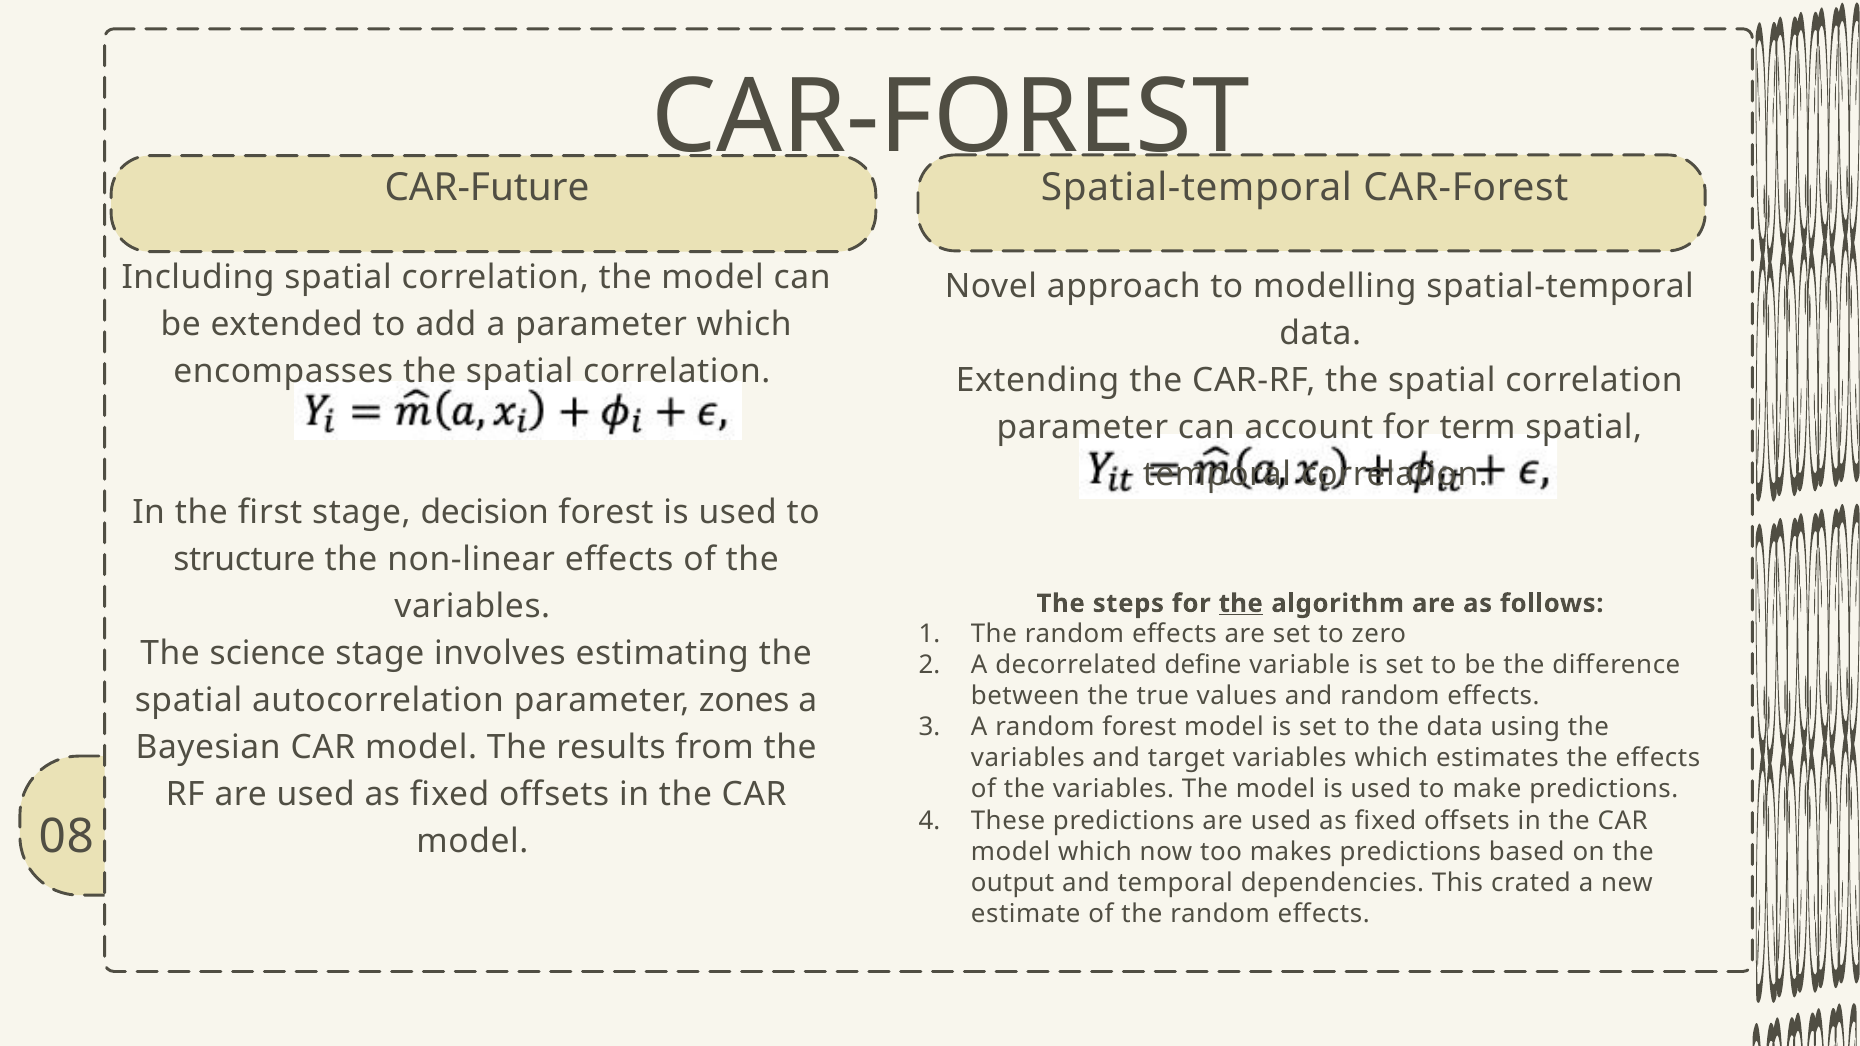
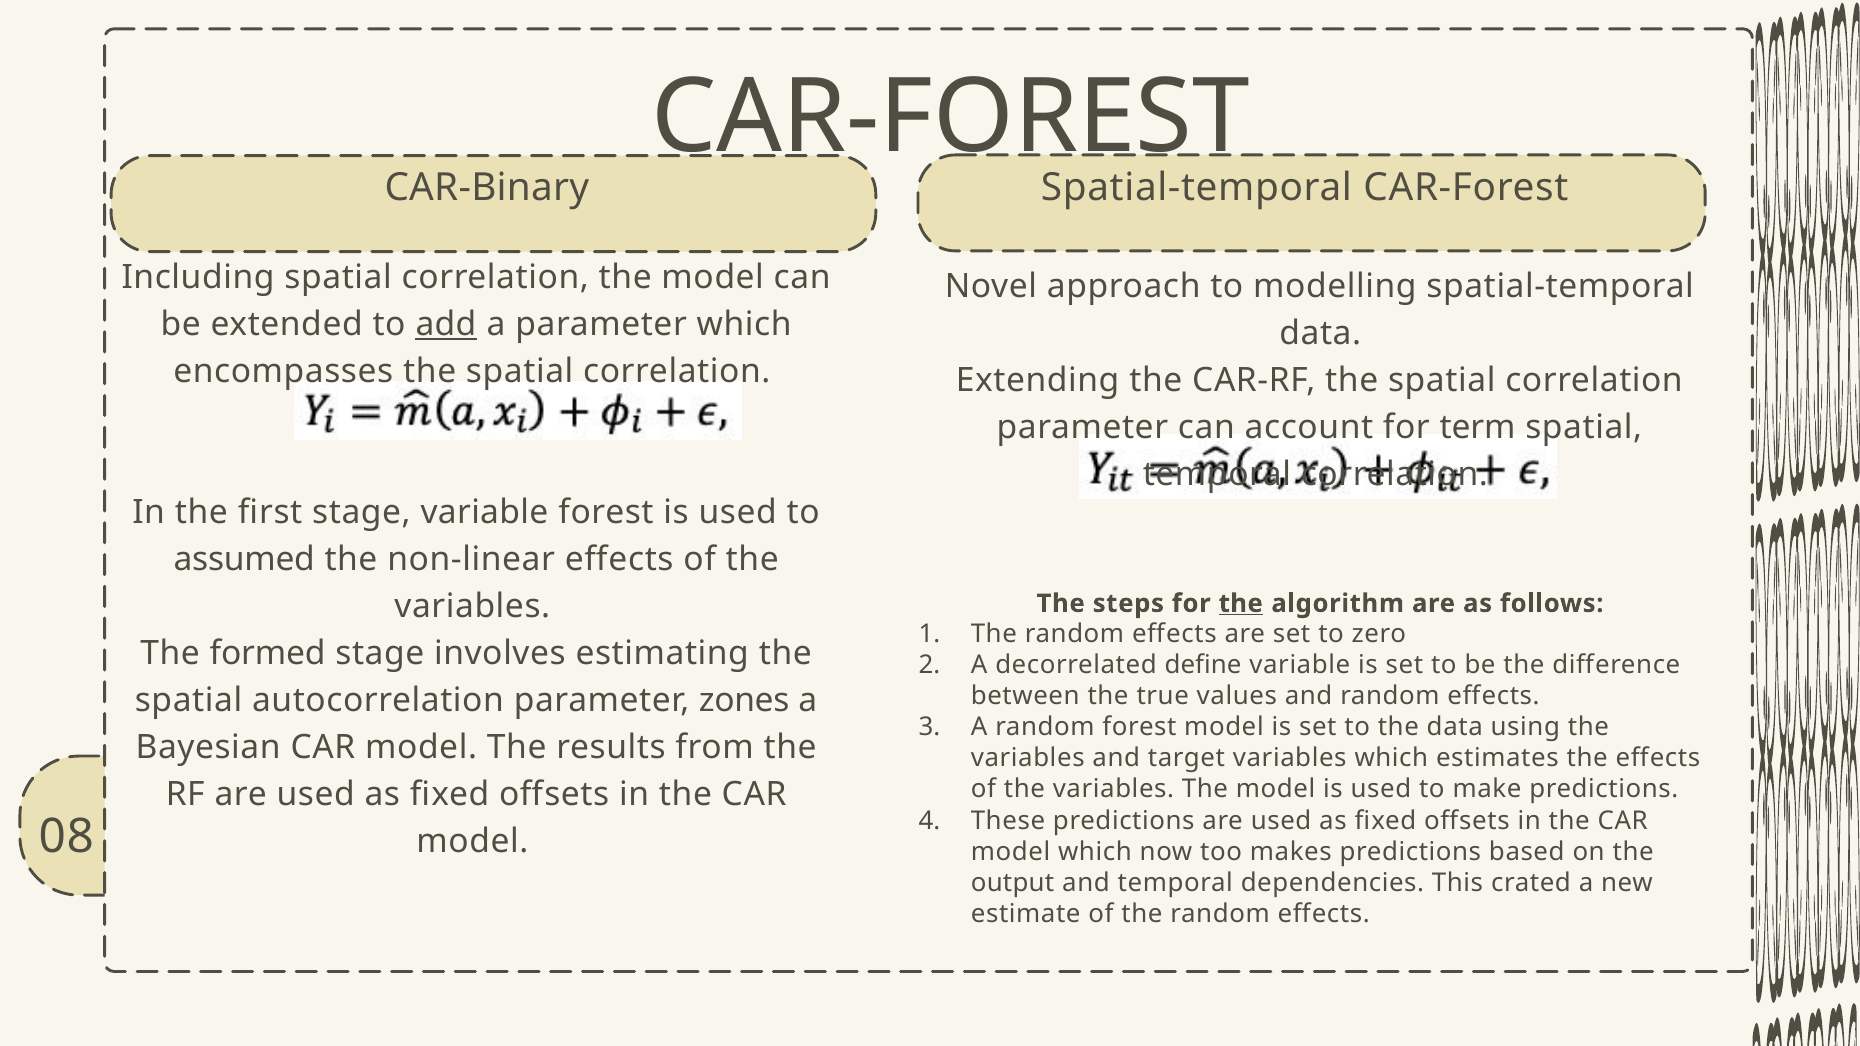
CAR-Future: CAR-Future -> CAR-Binary
add underline: none -> present
stage decision: decision -> variable
structure: structure -> assumed
science: science -> formed
